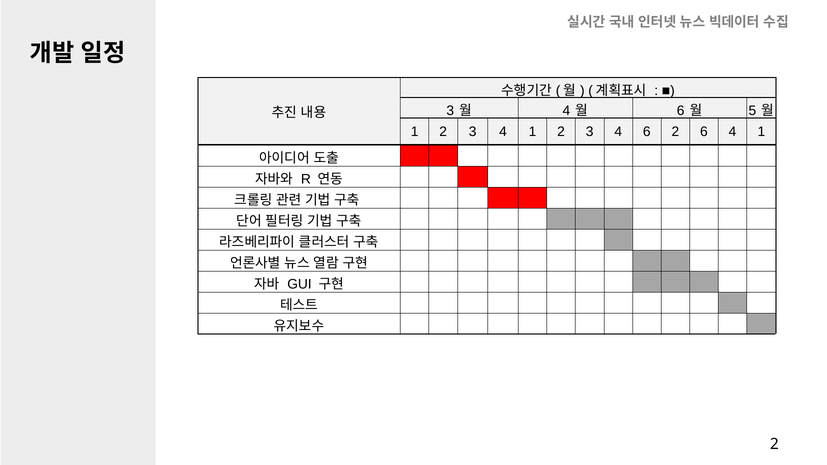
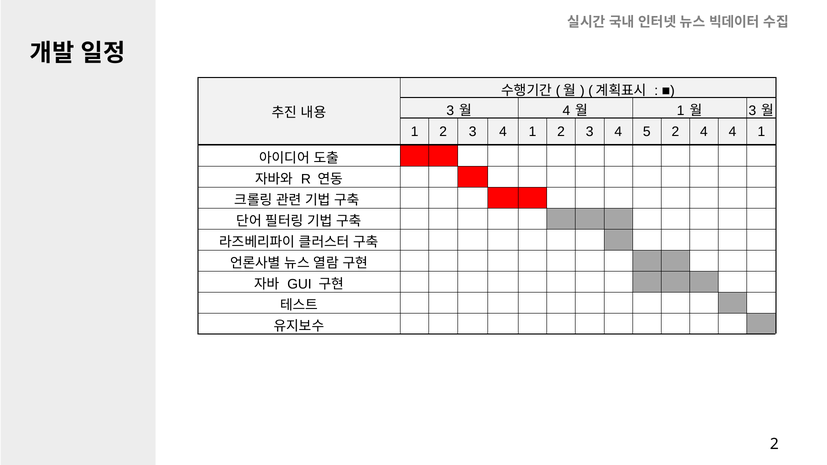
6 at (681, 111): 6 -> 1
5 at (752, 111): 5 -> 3
4 6: 6 -> 5
2 6: 6 -> 4
